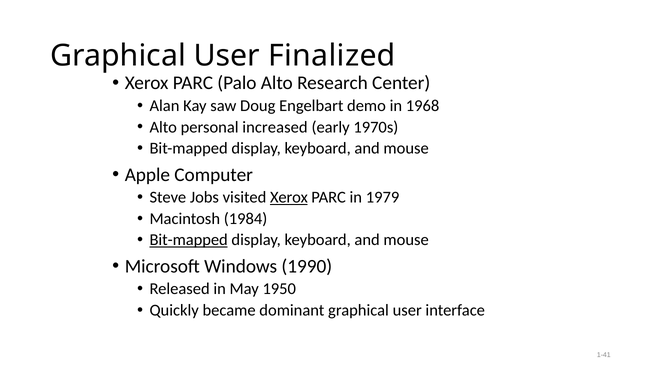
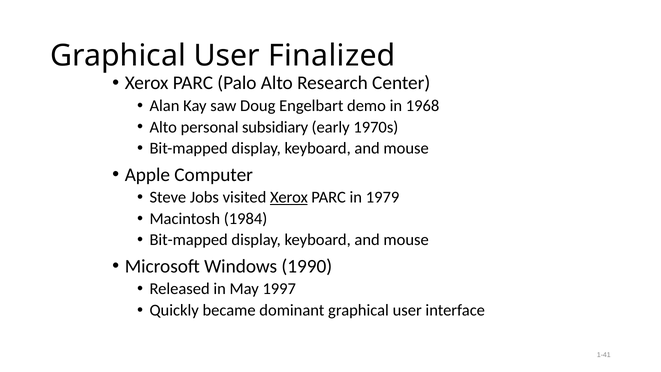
increased: increased -> subsidiary
Bit-mapped at (189, 240) underline: present -> none
1950: 1950 -> 1997
